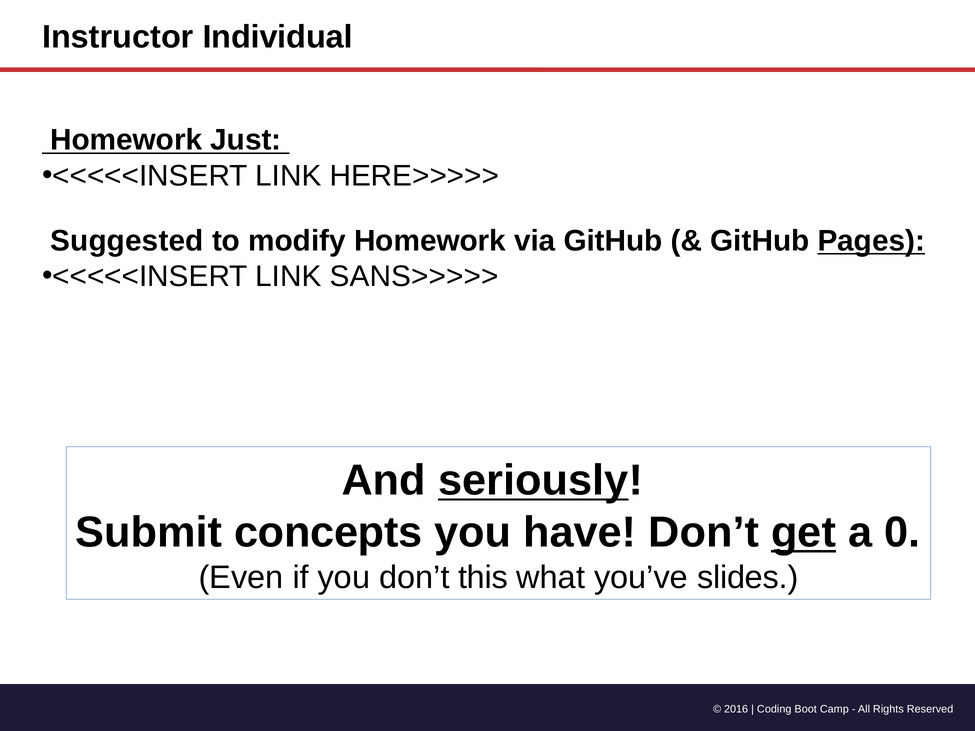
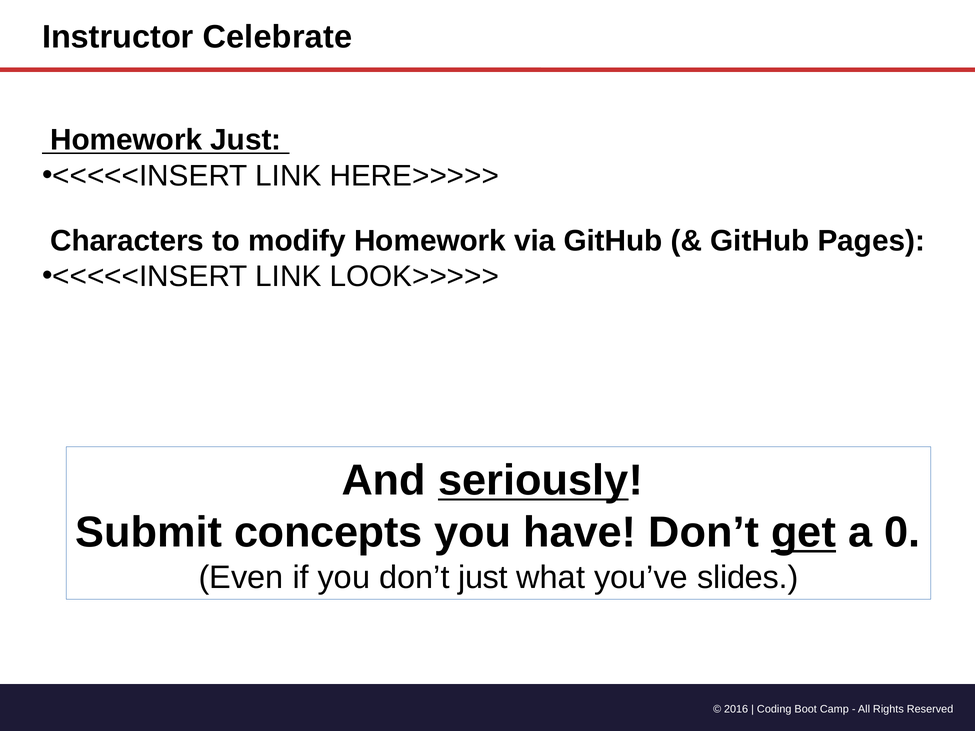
Individual: Individual -> Celebrate
Suggested: Suggested -> Characters
Pages underline: present -> none
SANS>>>>>: SANS>>>>> -> LOOK>>>>>
don’t this: this -> just
